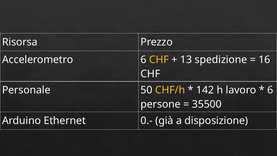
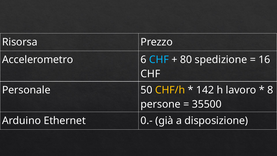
CHF at (159, 60) colour: yellow -> light blue
13: 13 -> 80
6 at (270, 90): 6 -> 8
